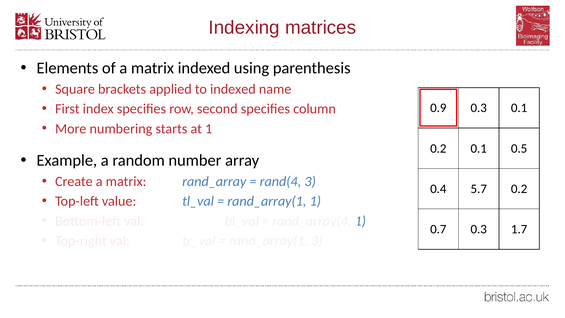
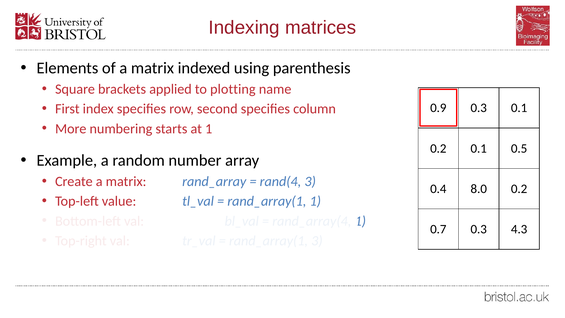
to indexed: indexed -> plotting
5.7: 5.7 -> 8.0
1.7: 1.7 -> 4.3
